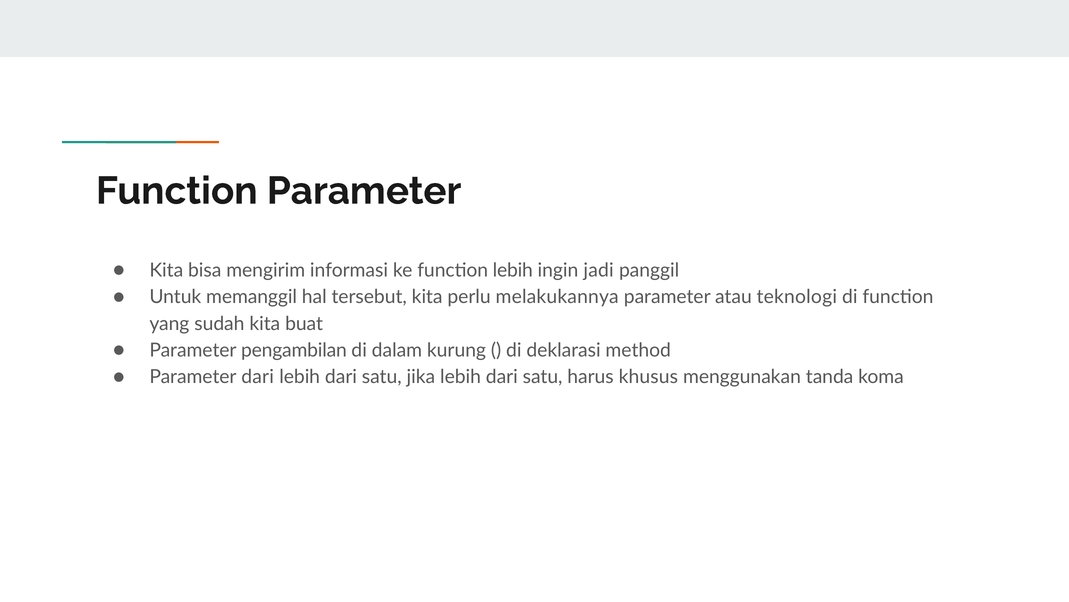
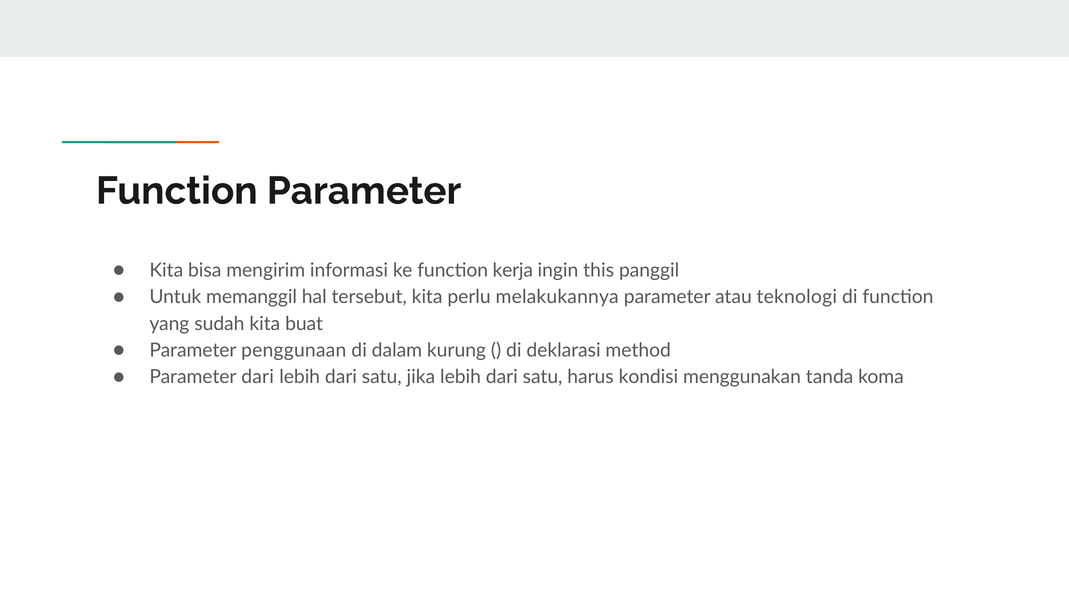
function lebih: lebih -> kerja
jadi: jadi -> this
pengambilan: pengambilan -> penggunaan
khusus: khusus -> kondisi
